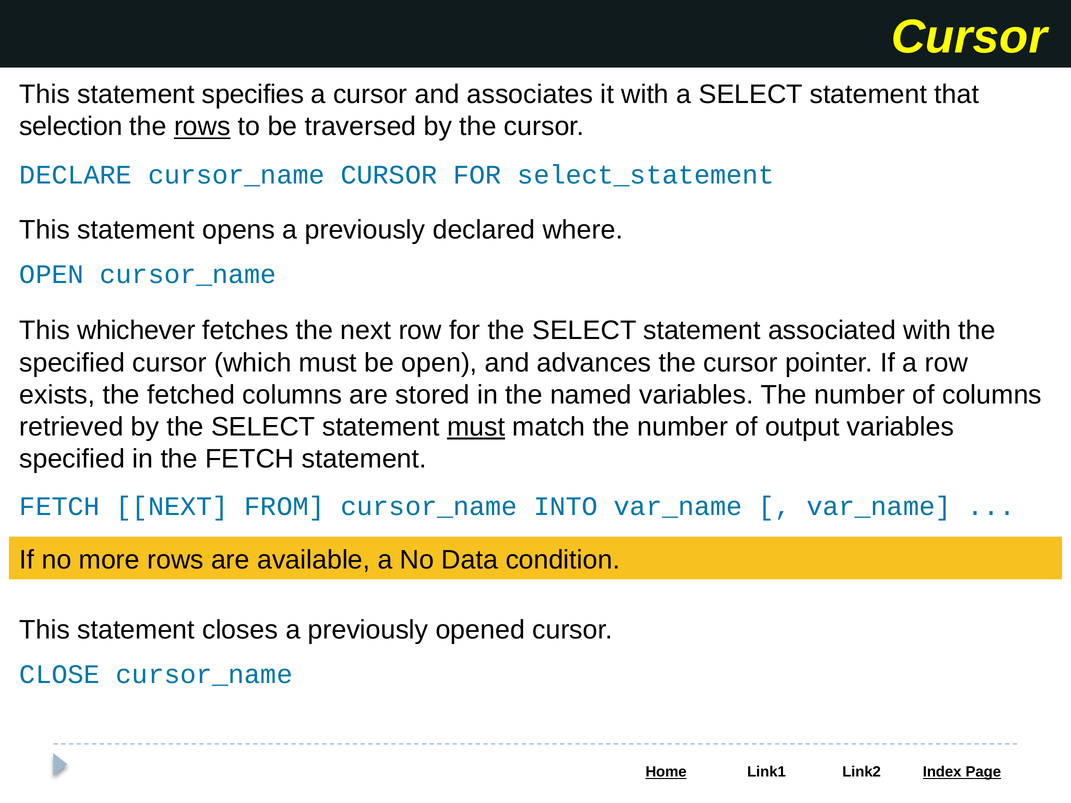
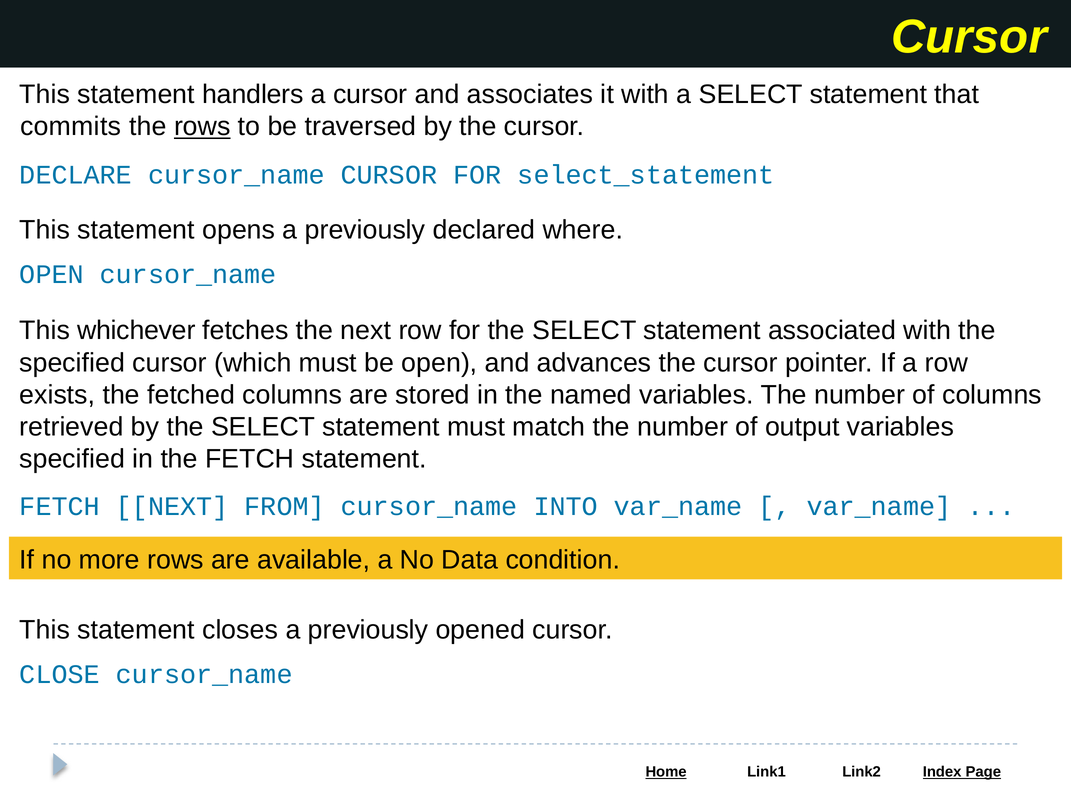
specifies: specifies -> handlers
selection: selection -> commits
must at (476, 427) underline: present -> none
